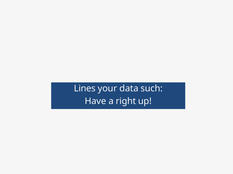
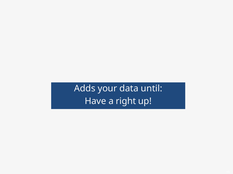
Lines: Lines -> Adds
such: such -> until
